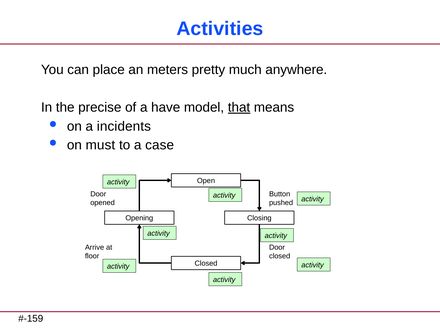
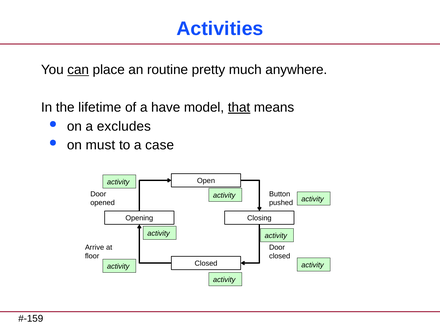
can underline: none -> present
meters: meters -> routine
precise: precise -> lifetime
incidents: incidents -> excludes
